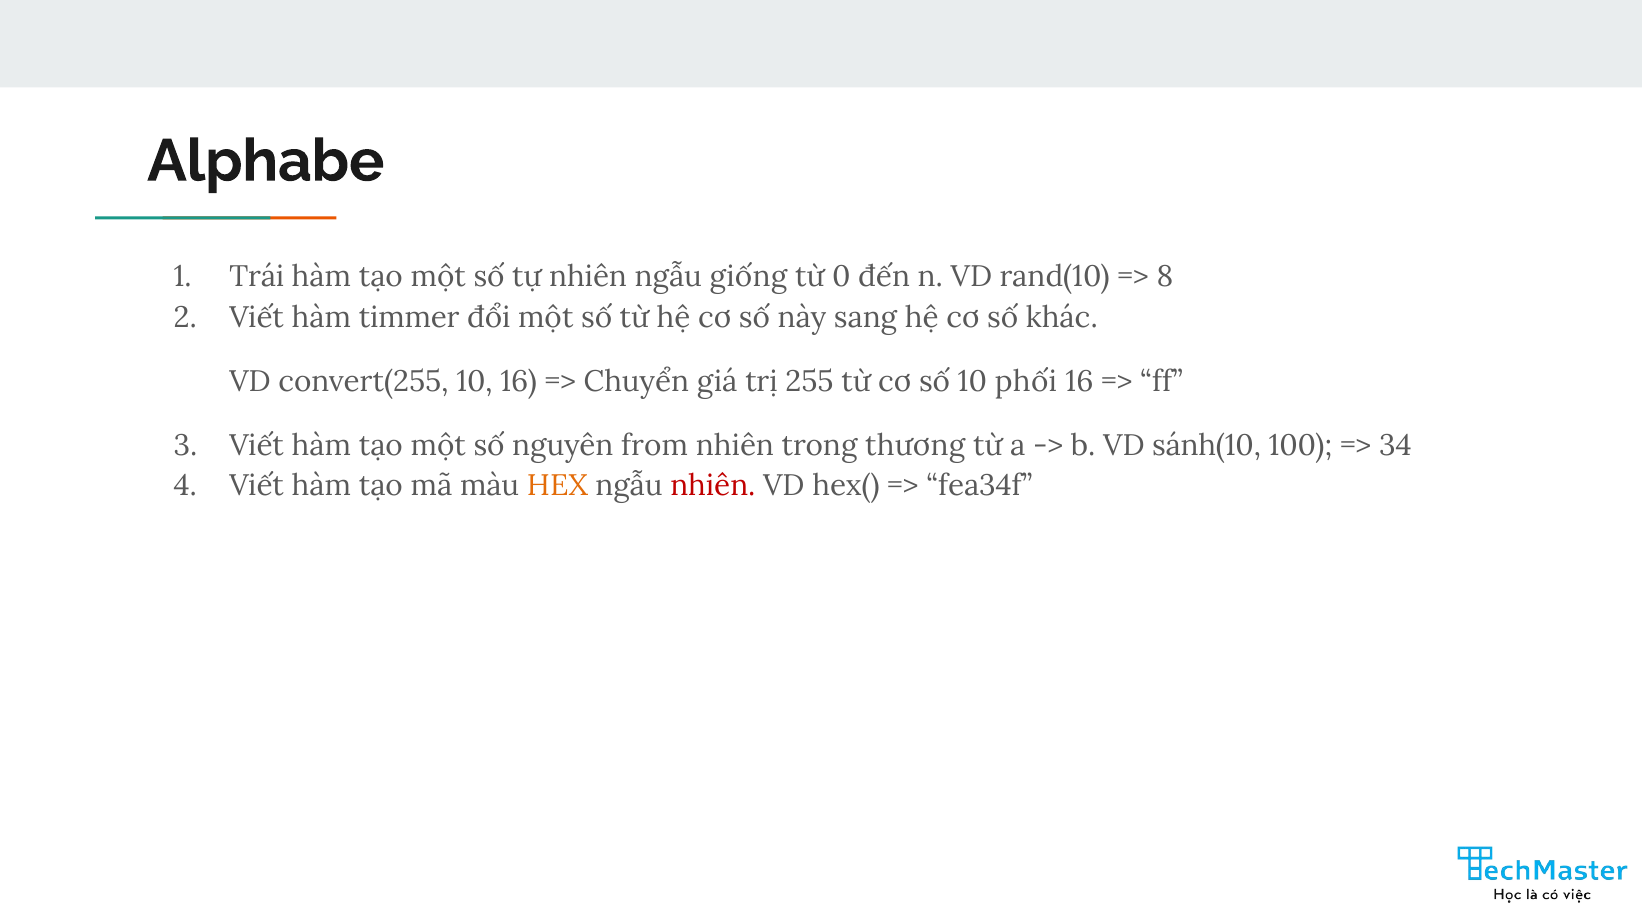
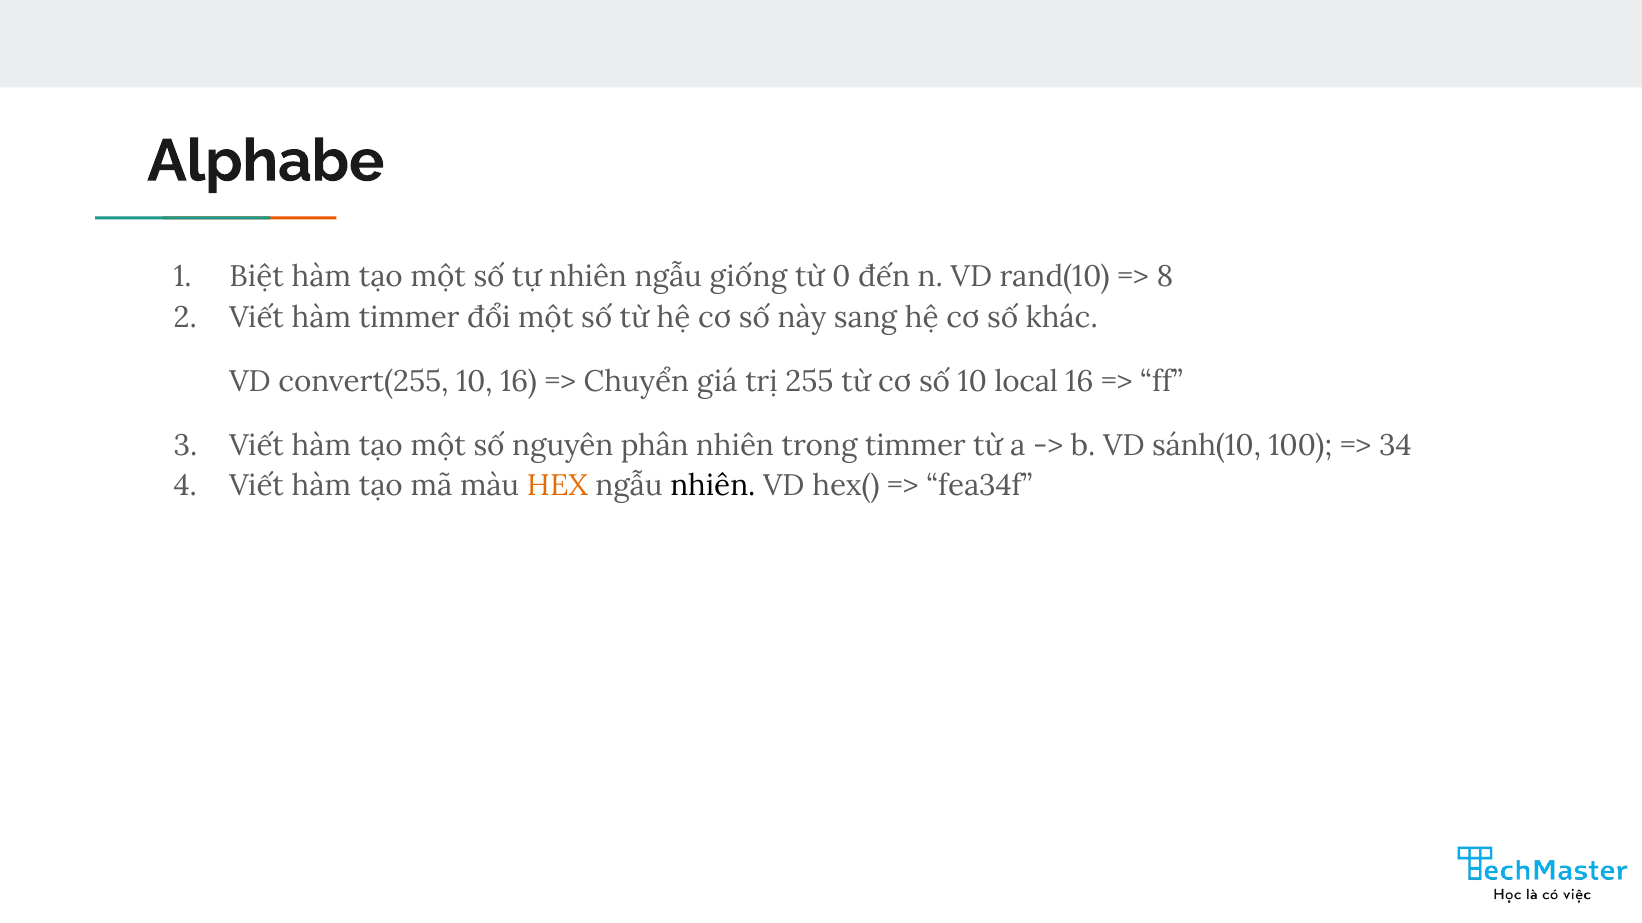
Trái: Trái -> Biệt
phối: phối -> local
from: from -> phân
trong thương: thương -> timmer
nhiên at (713, 487) colour: red -> black
